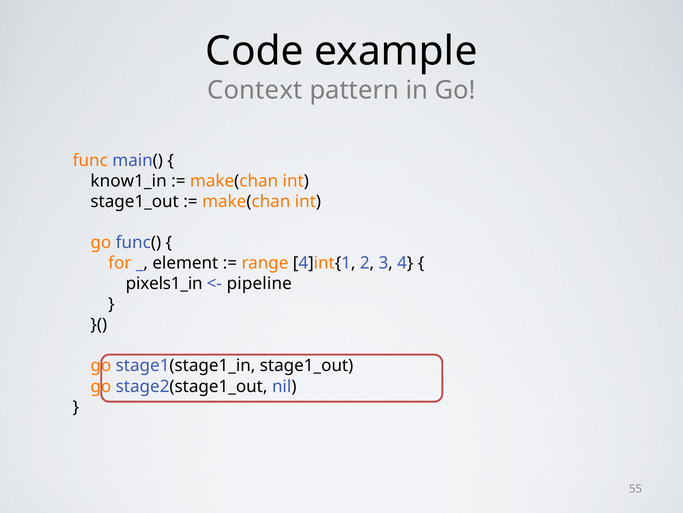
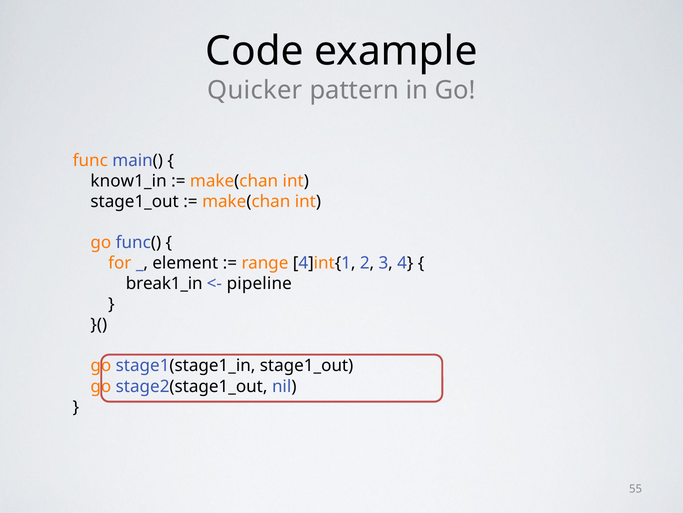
Context: Context -> Quicker
pixels1_in: pixels1_in -> break1_in
